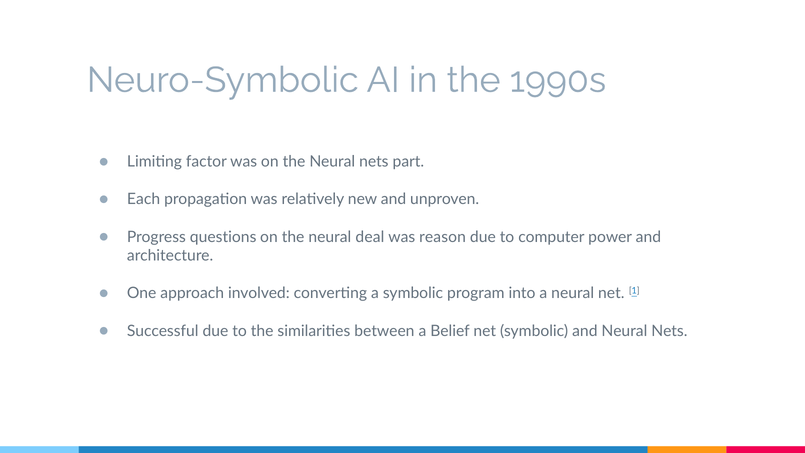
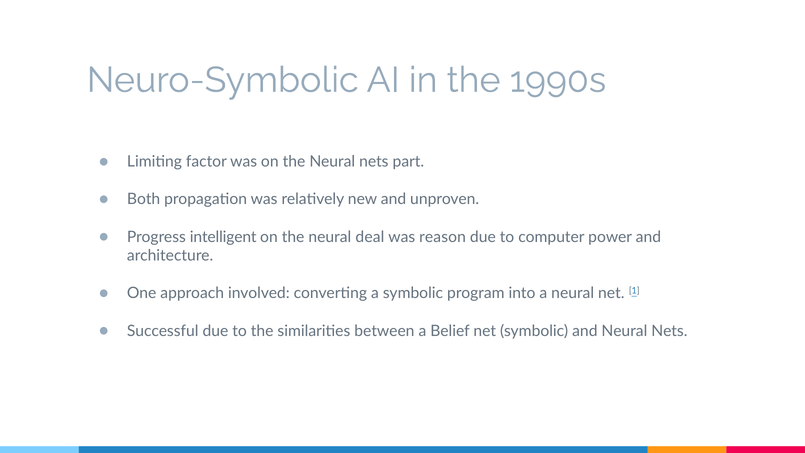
Each: Each -> Both
questions: questions -> intelligent
